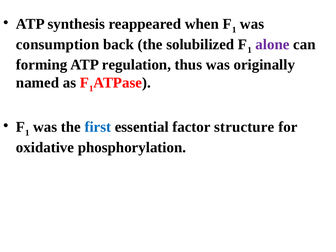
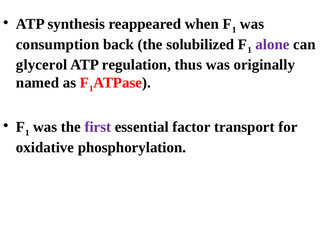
forming: forming -> glycerol
first colour: blue -> purple
structure: structure -> transport
